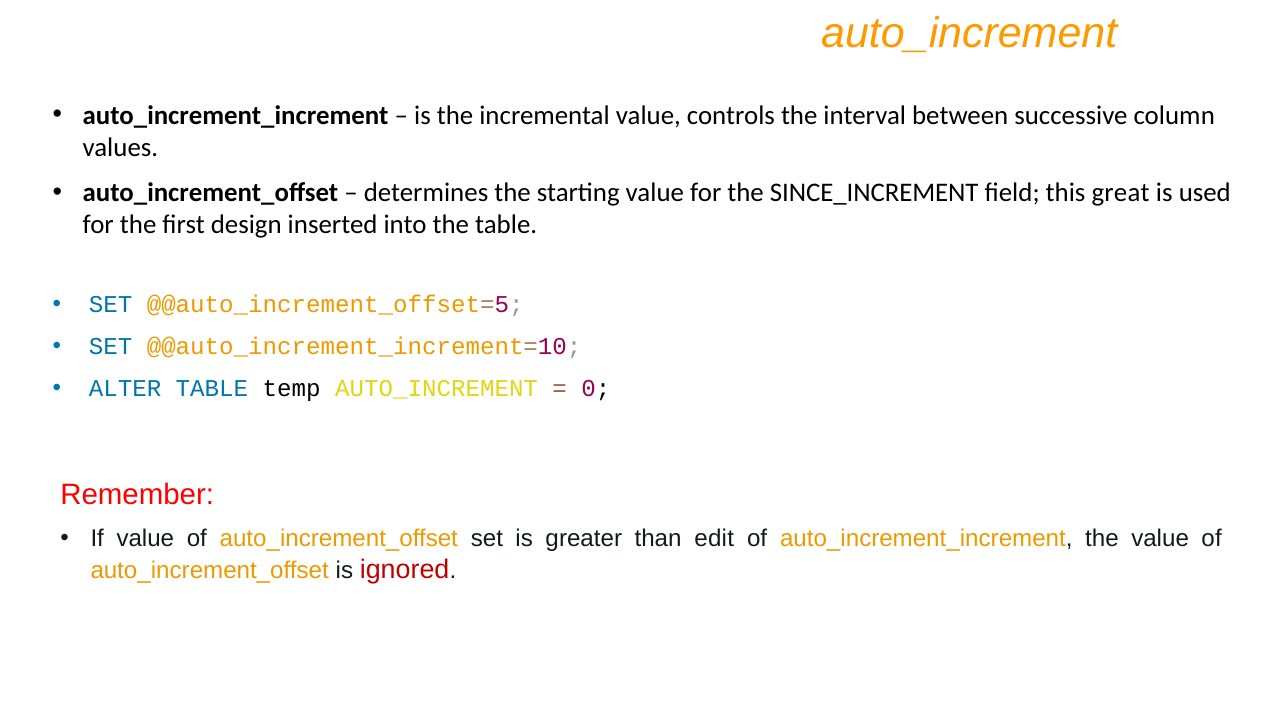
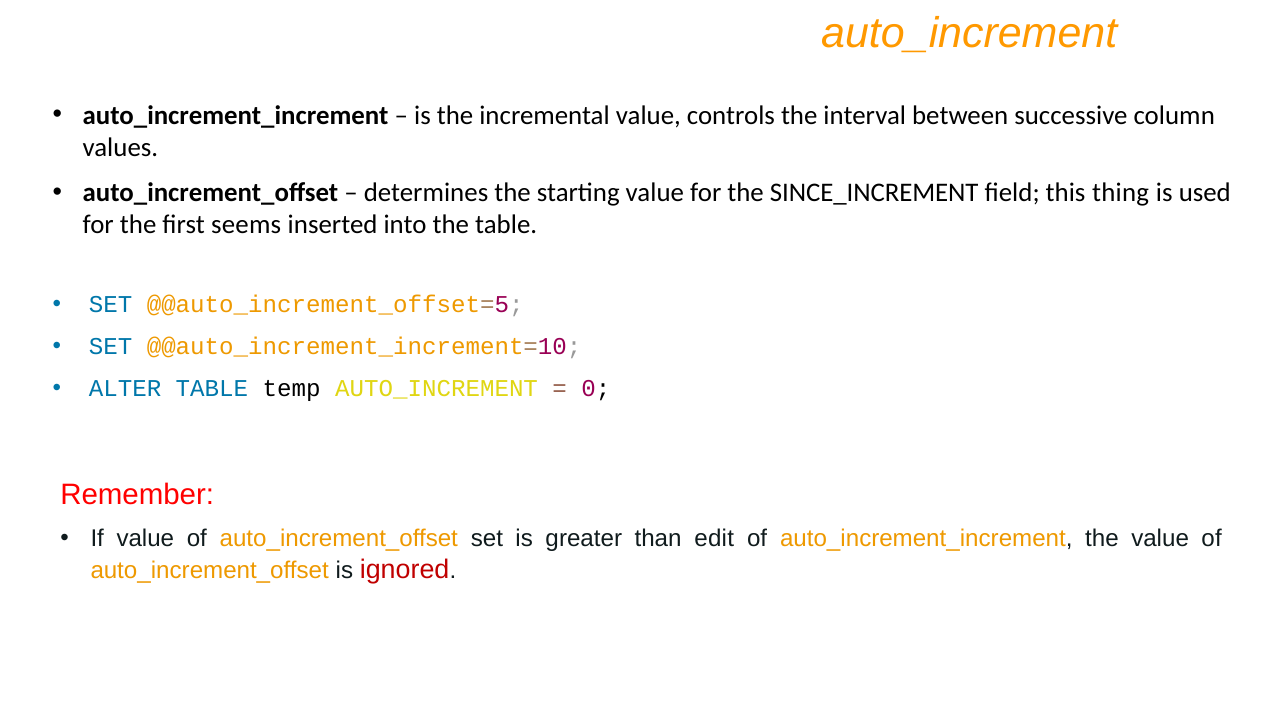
great: great -> thing
design: design -> seems
